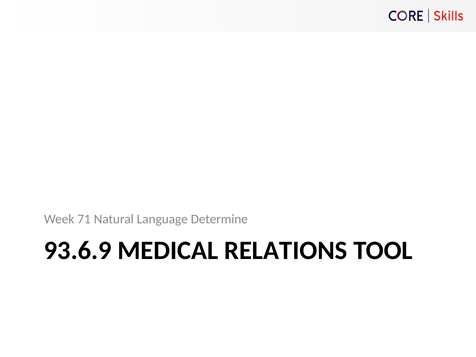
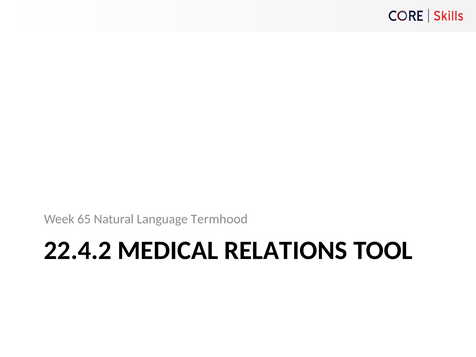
71: 71 -> 65
Determine: Determine -> Termhood
93.6.9: 93.6.9 -> 22.4.2
